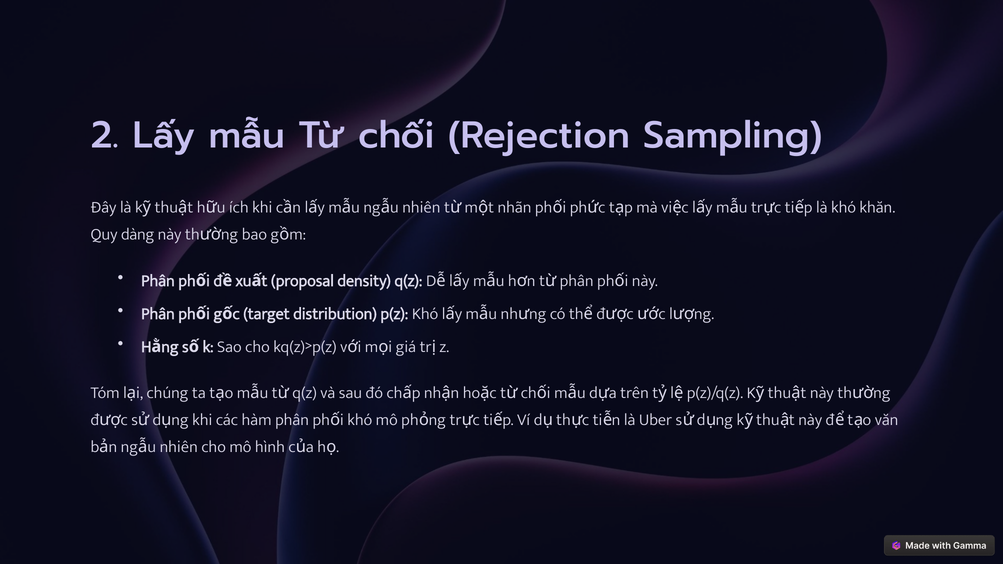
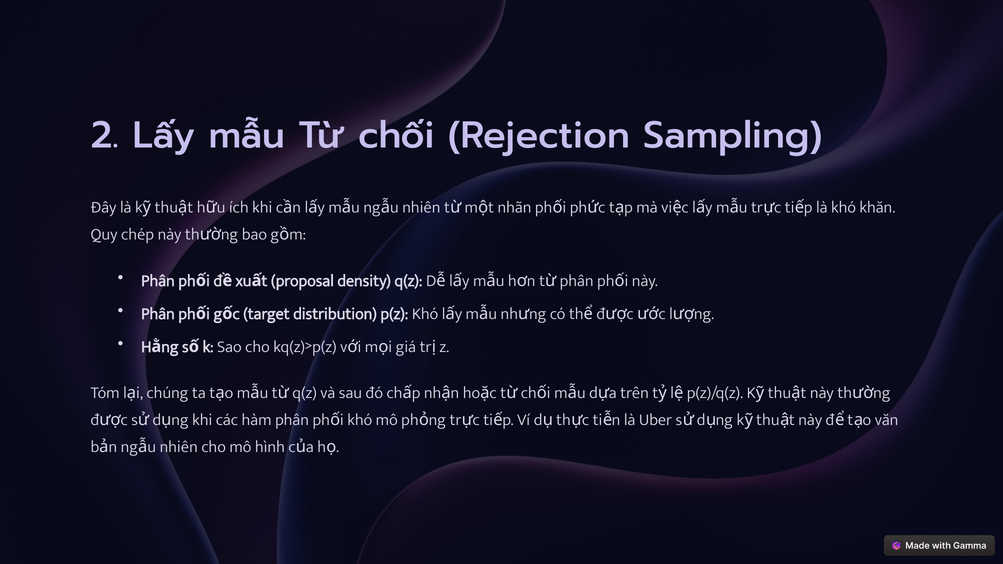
dàng: dàng -> chép
